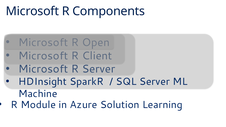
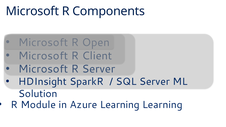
Machine: Machine -> Solution
Azure Solution: Solution -> Learning
